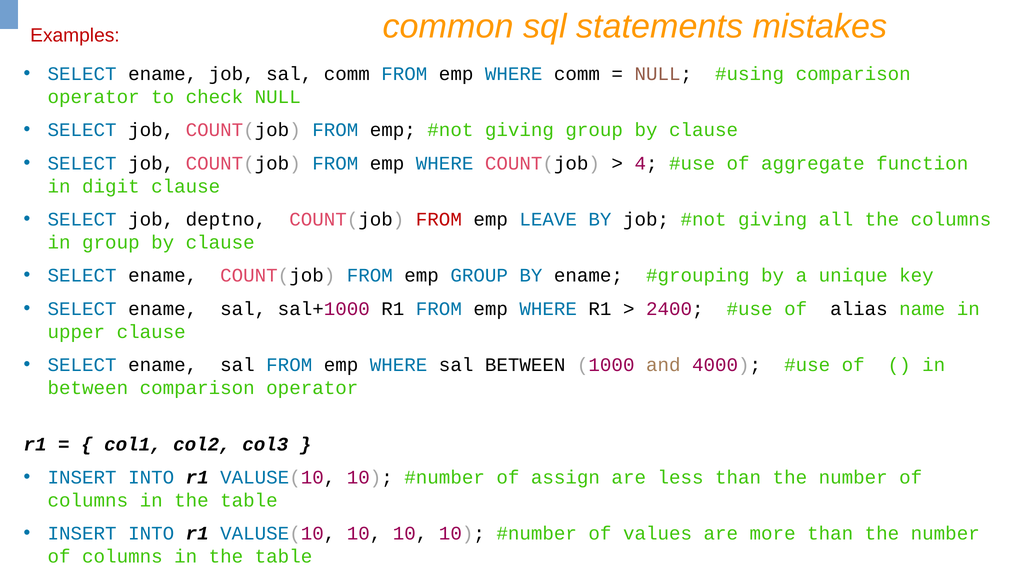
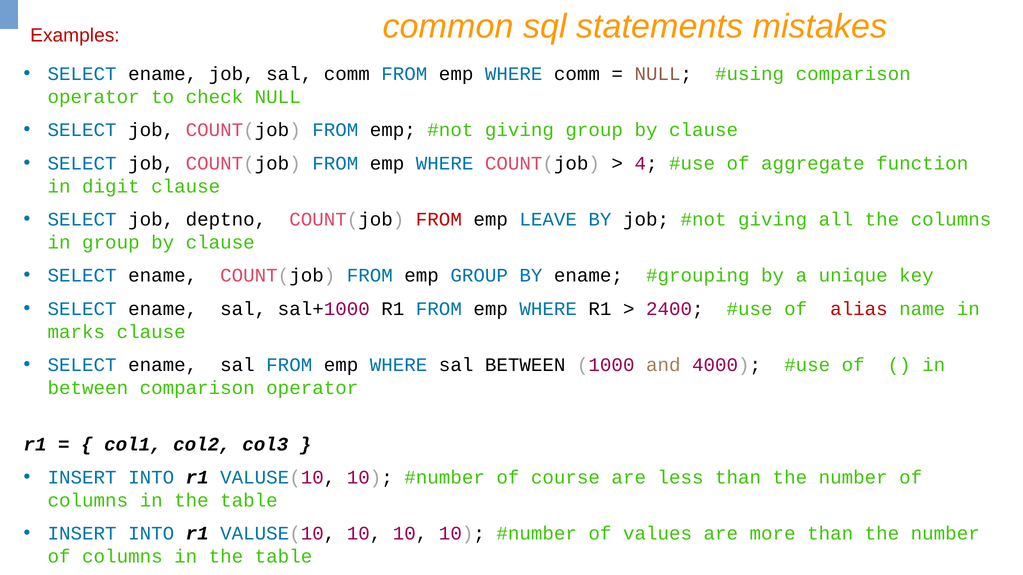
alias colour: black -> red
upper: upper -> marks
assign: assign -> course
